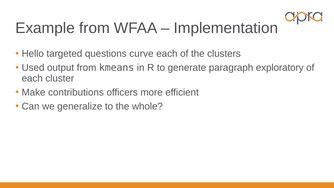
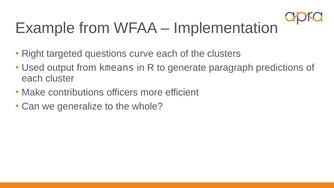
Hello: Hello -> Right
exploratory: exploratory -> predictions
